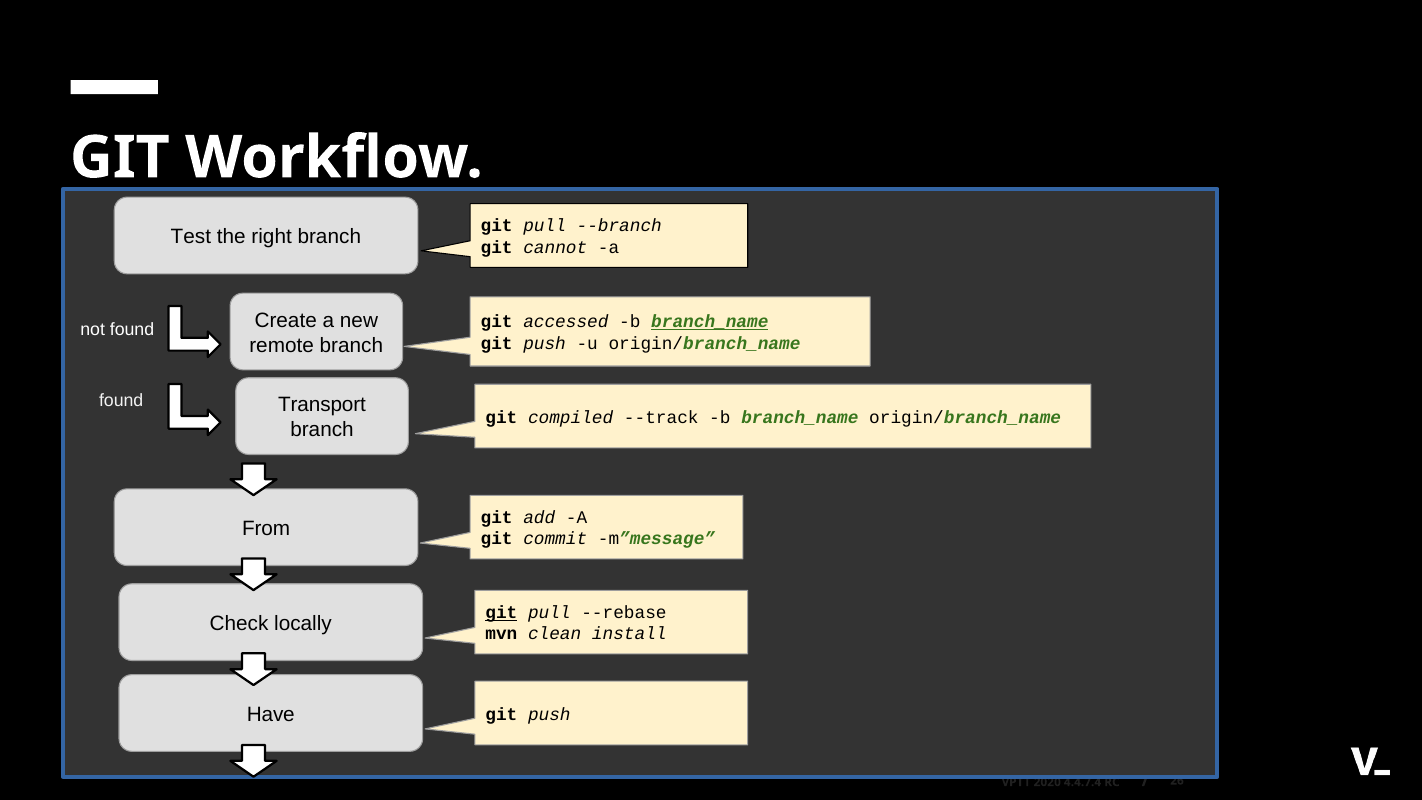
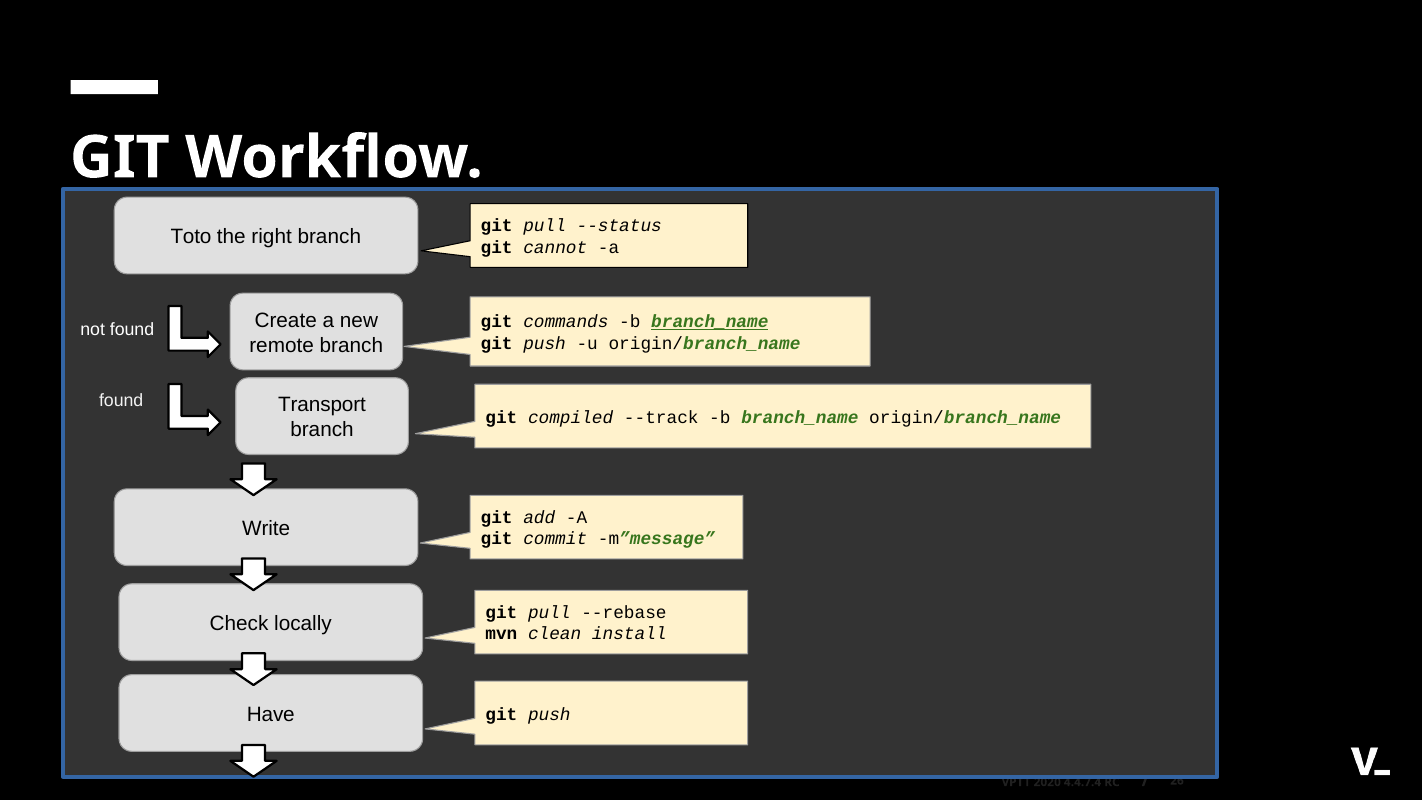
Test: Test -> Toto
--branch: --branch -> --status
accessed: accessed -> commands
From: From -> Write
git at (501, 613) underline: present -> none
